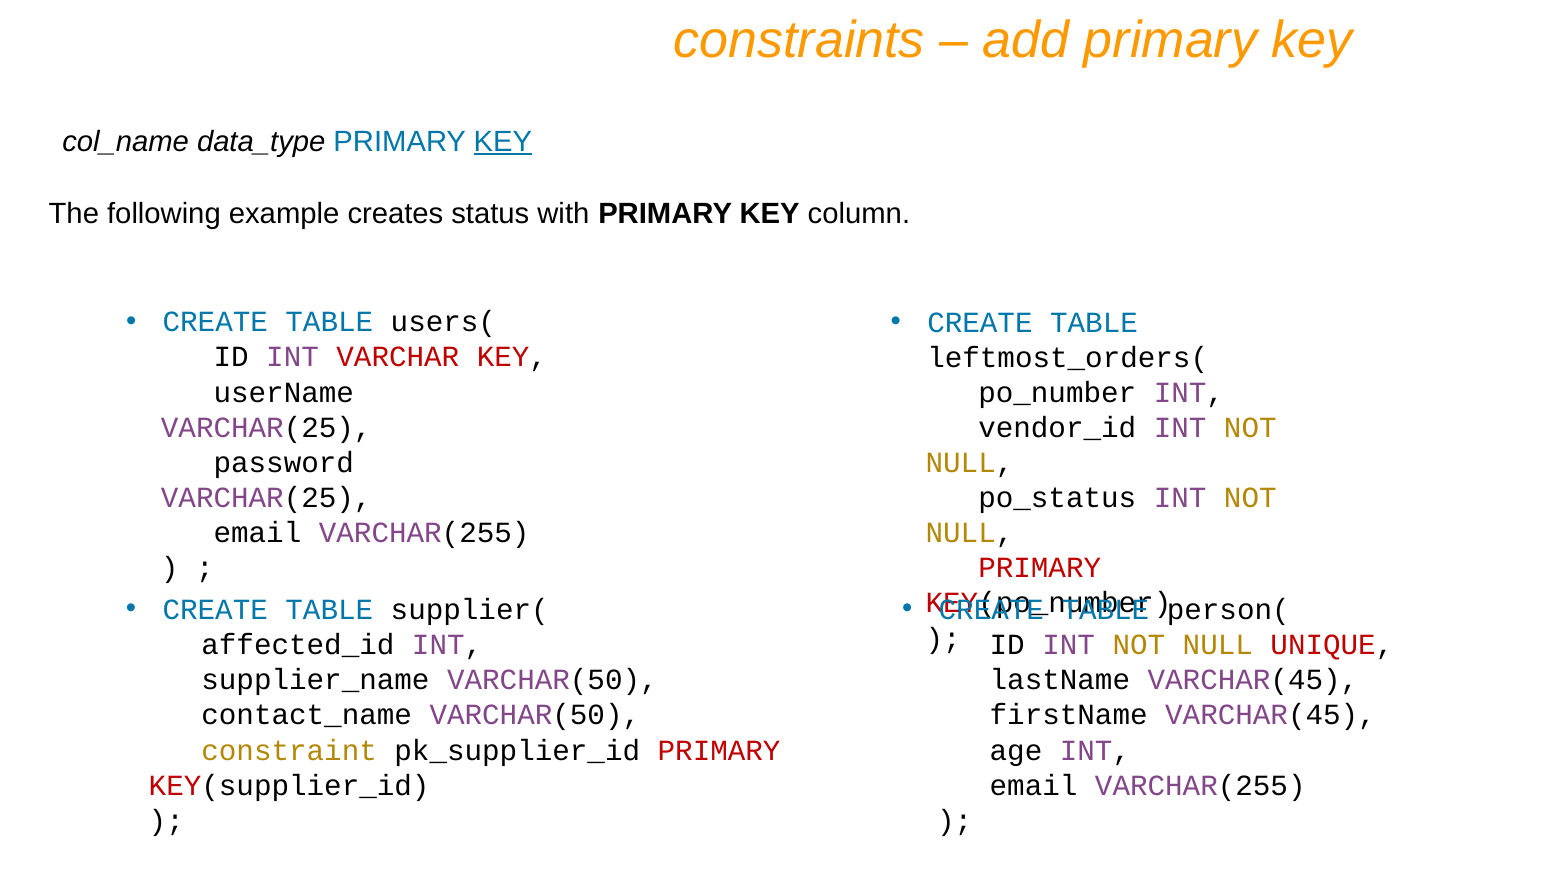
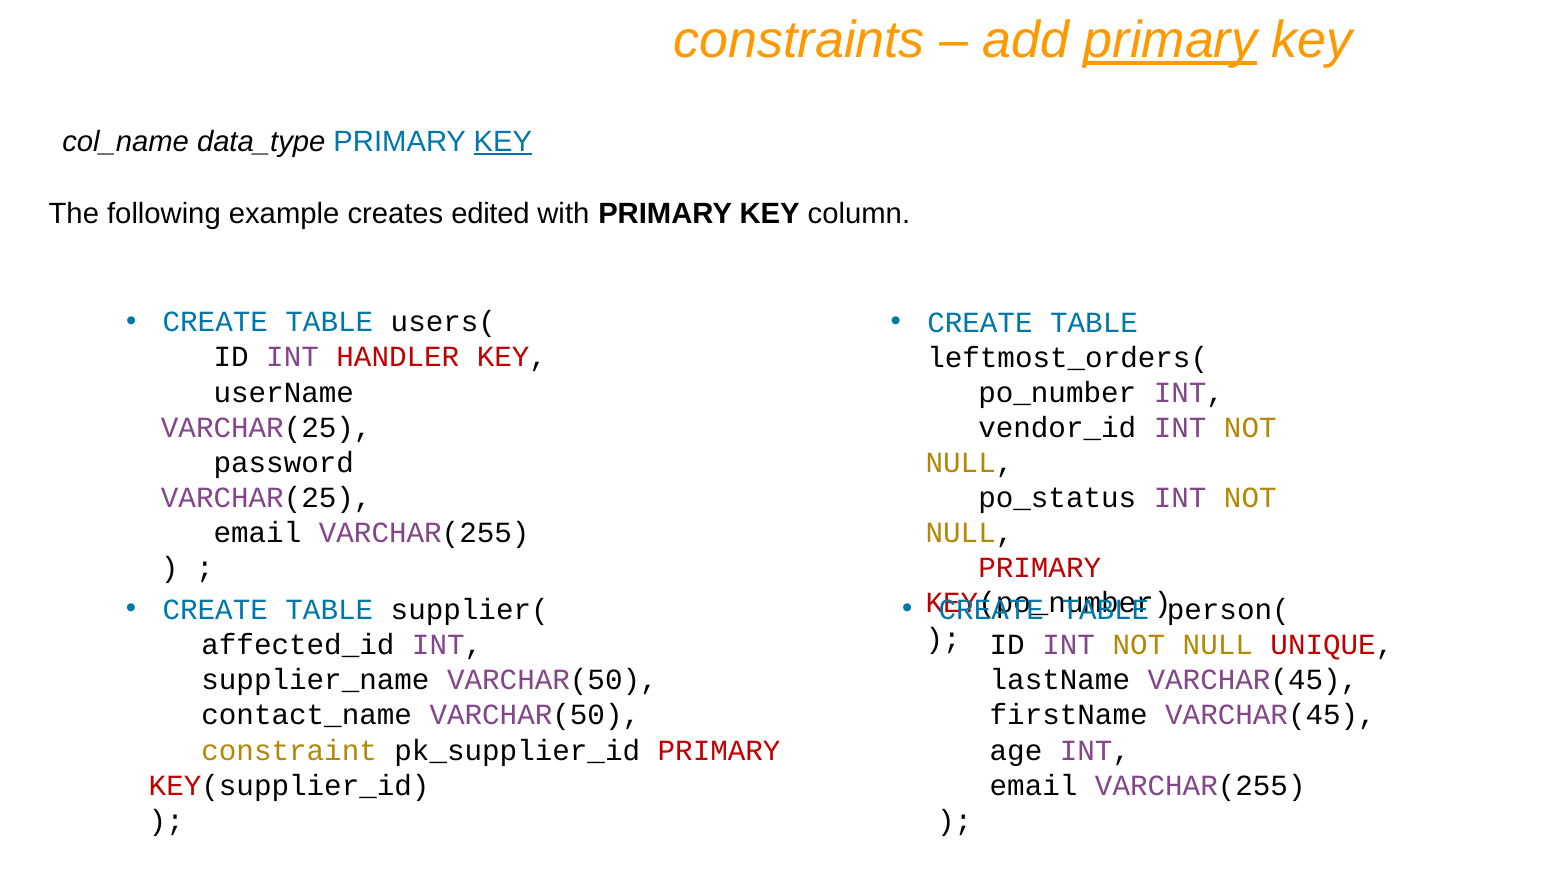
primary at (1171, 41) underline: none -> present
status: status -> edited
VARCHAR: VARCHAR -> HANDLER
